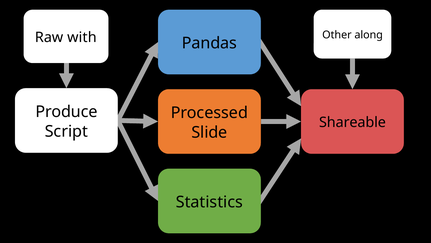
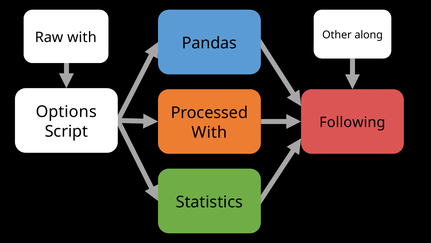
Produce: Produce -> Options
Shareable: Shareable -> Following
Slide at (209, 132): Slide -> With
